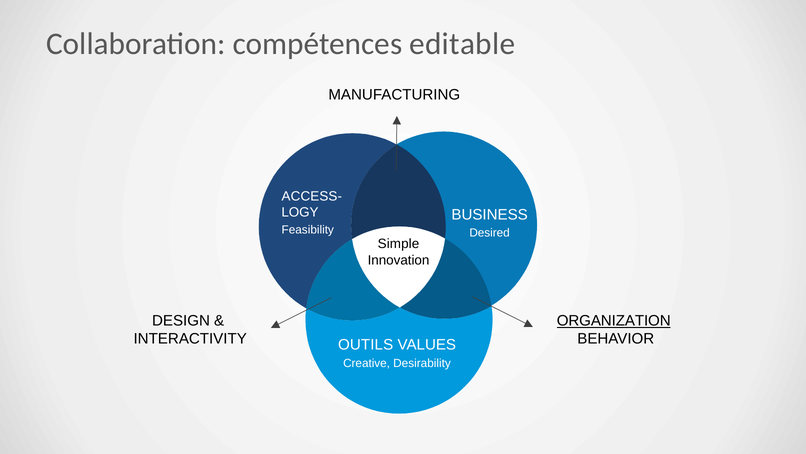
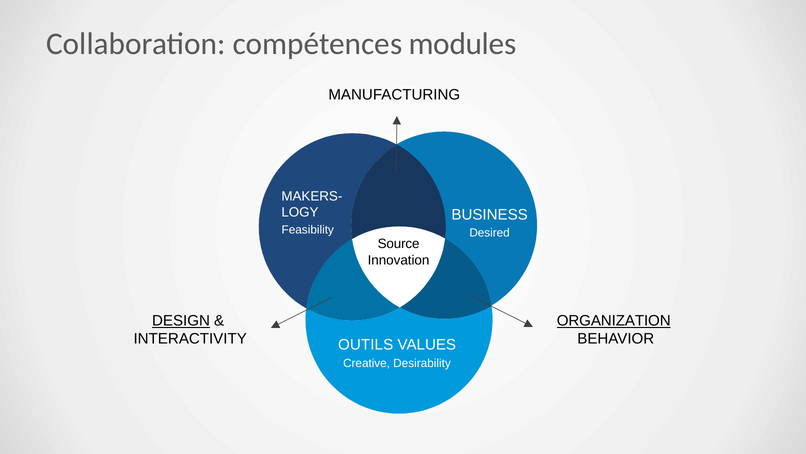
editable: editable -> modules
ACCESS-: ACCESS- -> MAKERS-
Simple: Simple -> Source
DESIGN underline: none -> present
